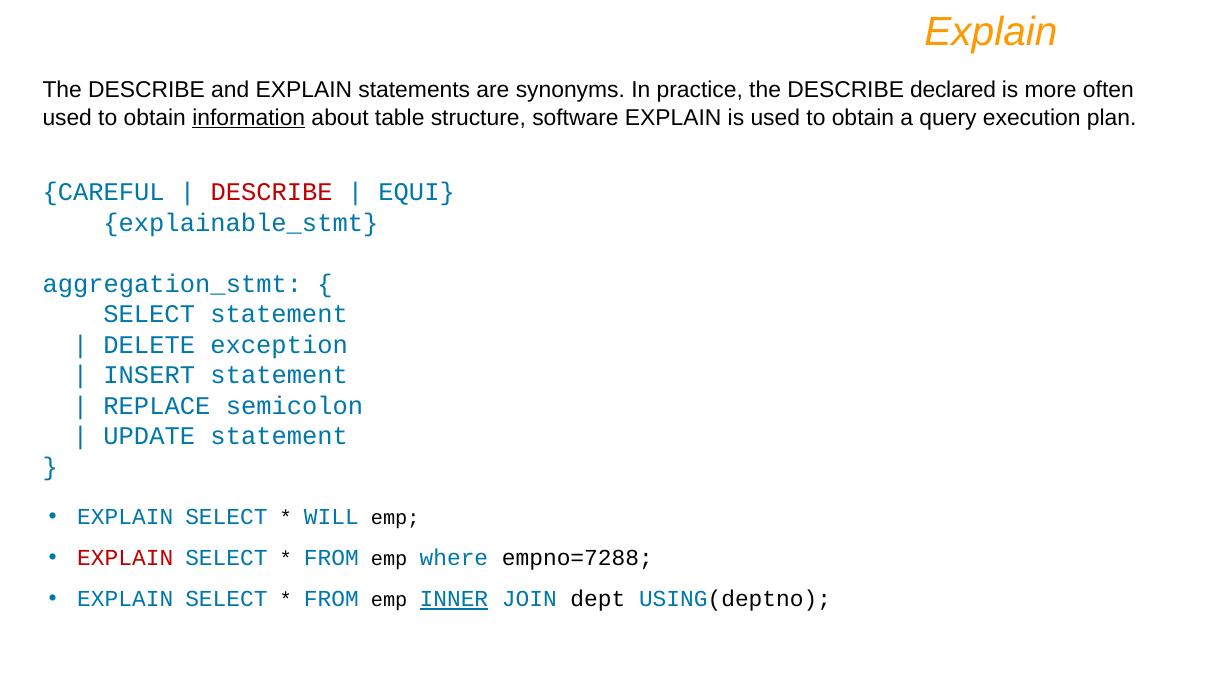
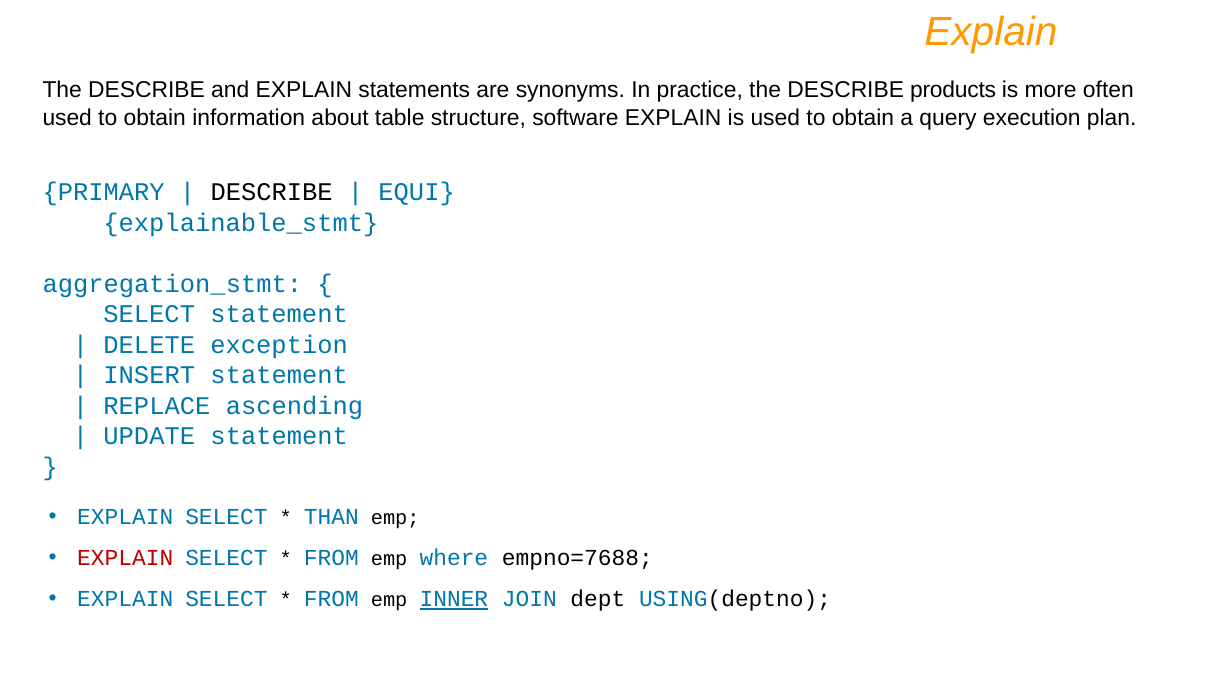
declared: declared -> products
information underline: present -> none
CAREFUL: CAREFUL -> PRIMARY
DESCRIBE at (272, 192) colour: red -> black
semicolon: semicolon -> ascending
WILL: WILL -> THAN
empno=7288: empno=7288 -> empno=7688
